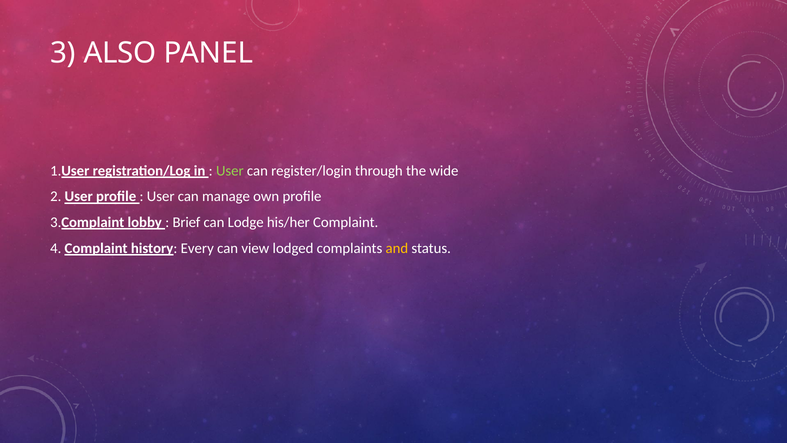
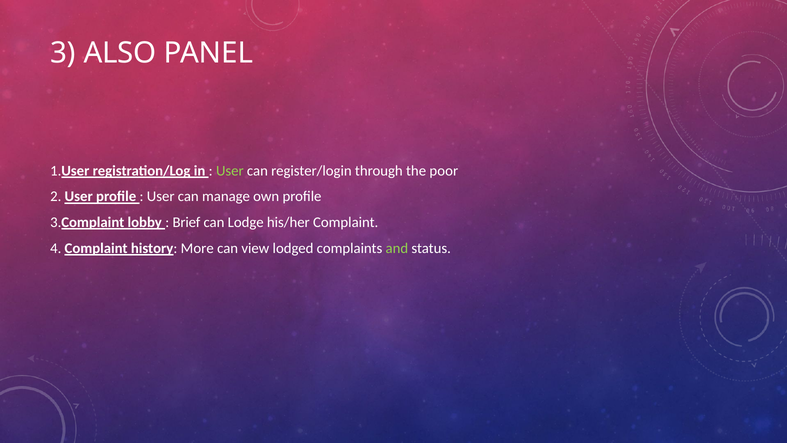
wide: wide -> poor
Every: Every -> More
and colour: yellow -> light green
